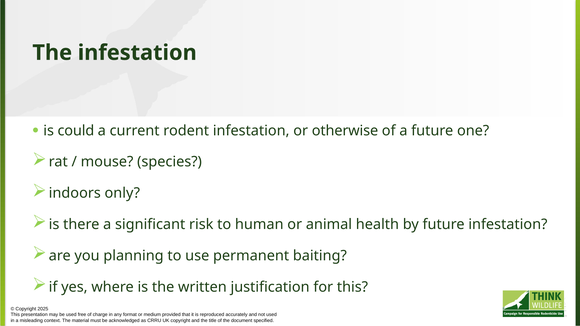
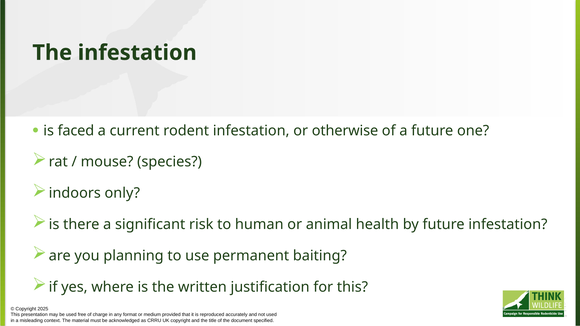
could: could -> faced
